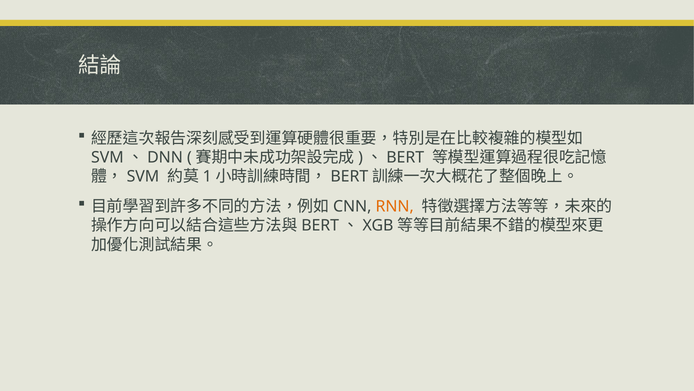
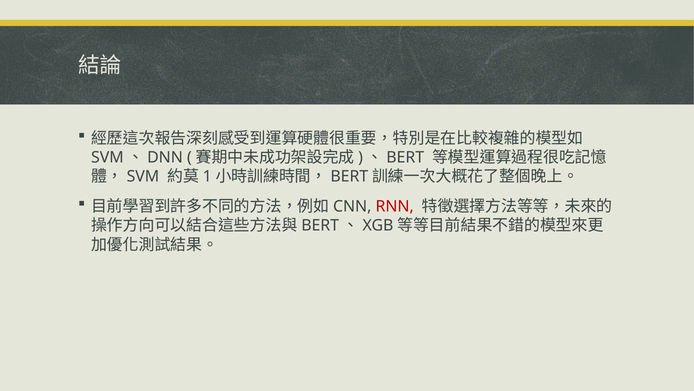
RNN colour: orange -> red
